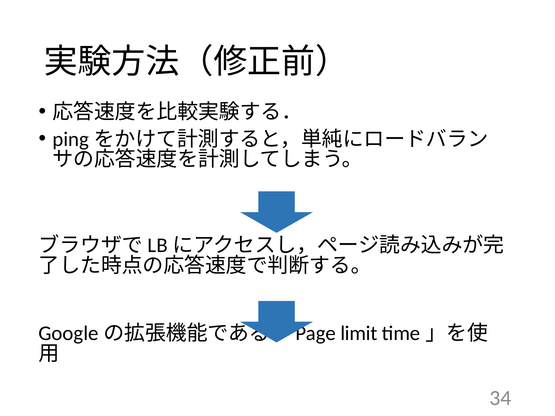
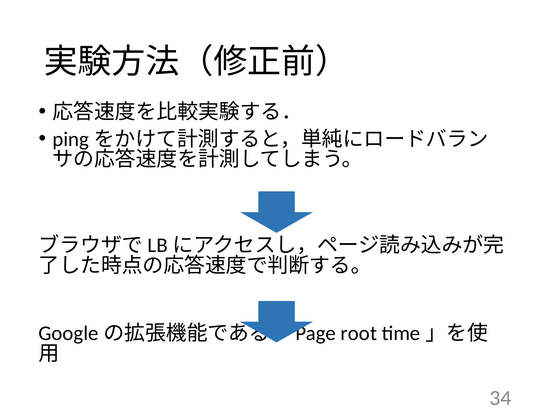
limit: limit -> root
